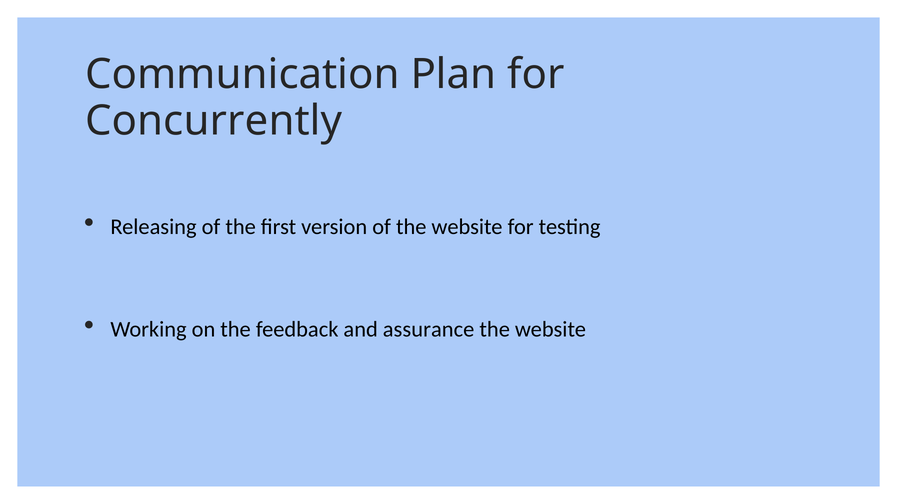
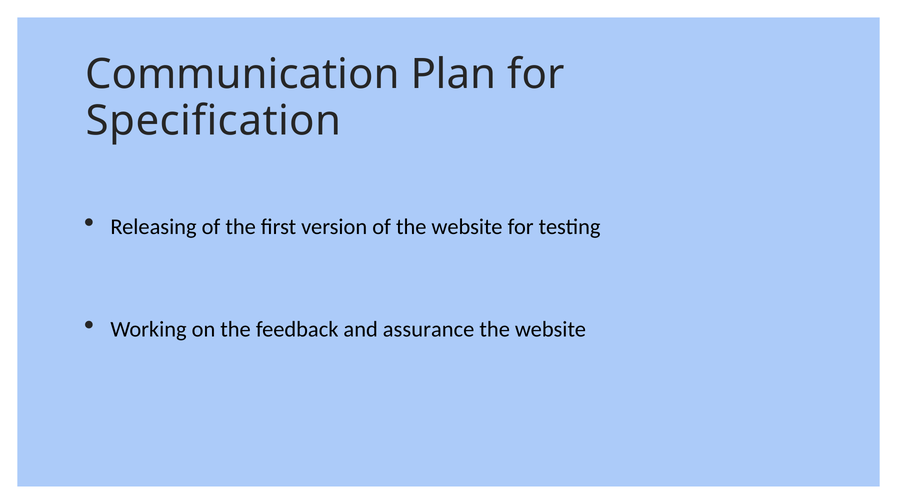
Concurrently: Concurrently -> Specification
